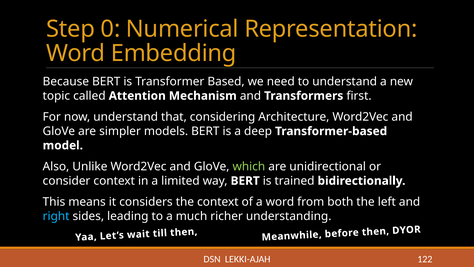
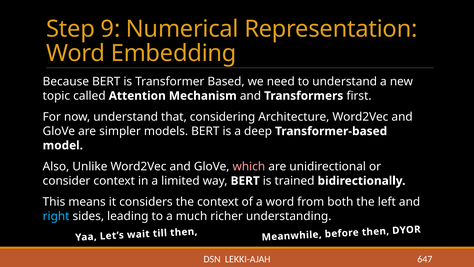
0: 0 -> 9
which colour: light green -> pink
122: 122 -> 647
